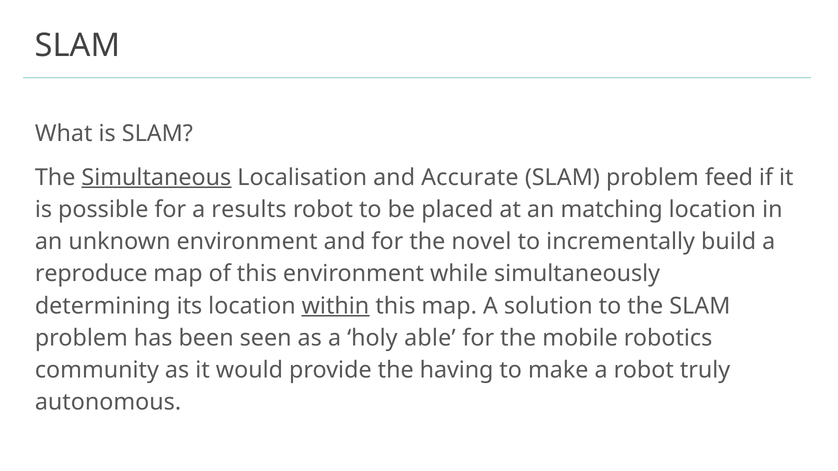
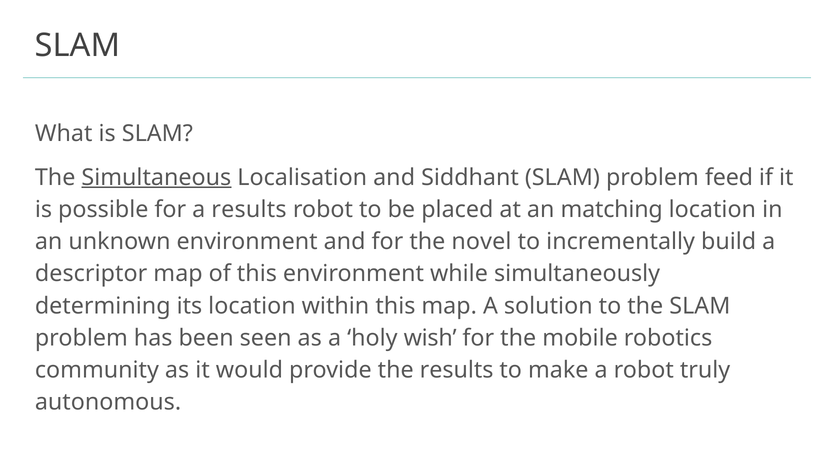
Accurate: Accurate -> Siddhant
reproduce: reproduce -> descriptor
within underline: present -> none
able: able -> wish
the having: having -> results
